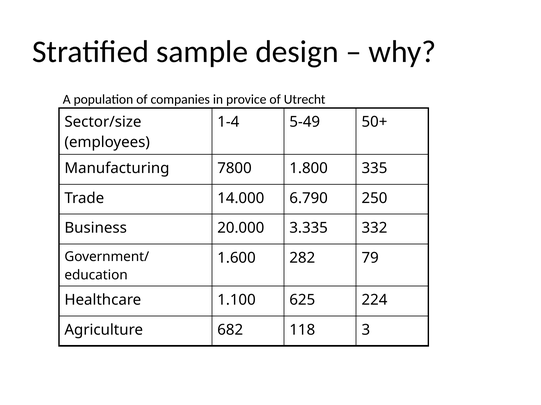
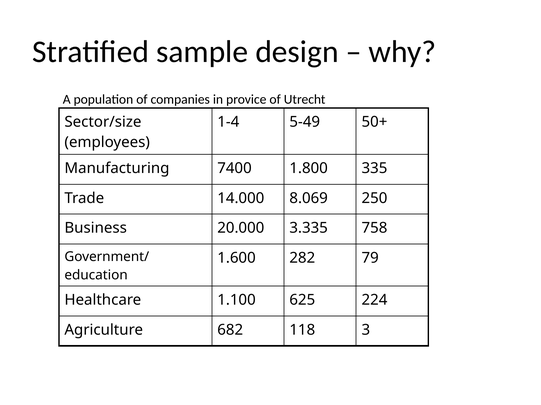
7800: 7800 -> 7400
6.790: 6.790 -> 8.069
332: 332 -> 758
